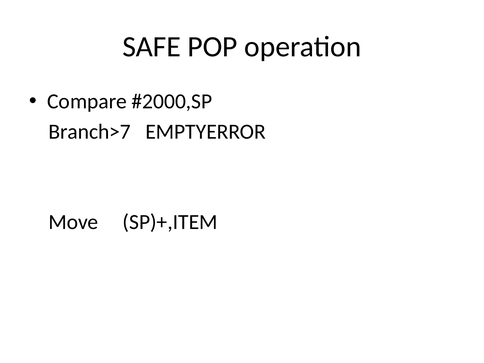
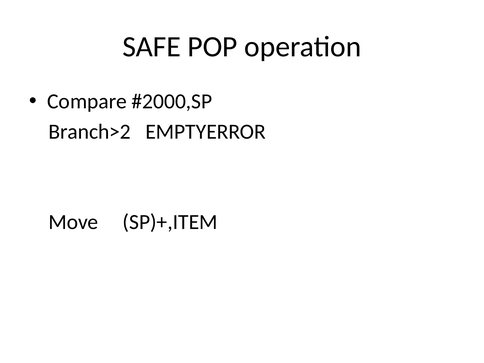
Branch>7: Branch>7 -> Branch>2
